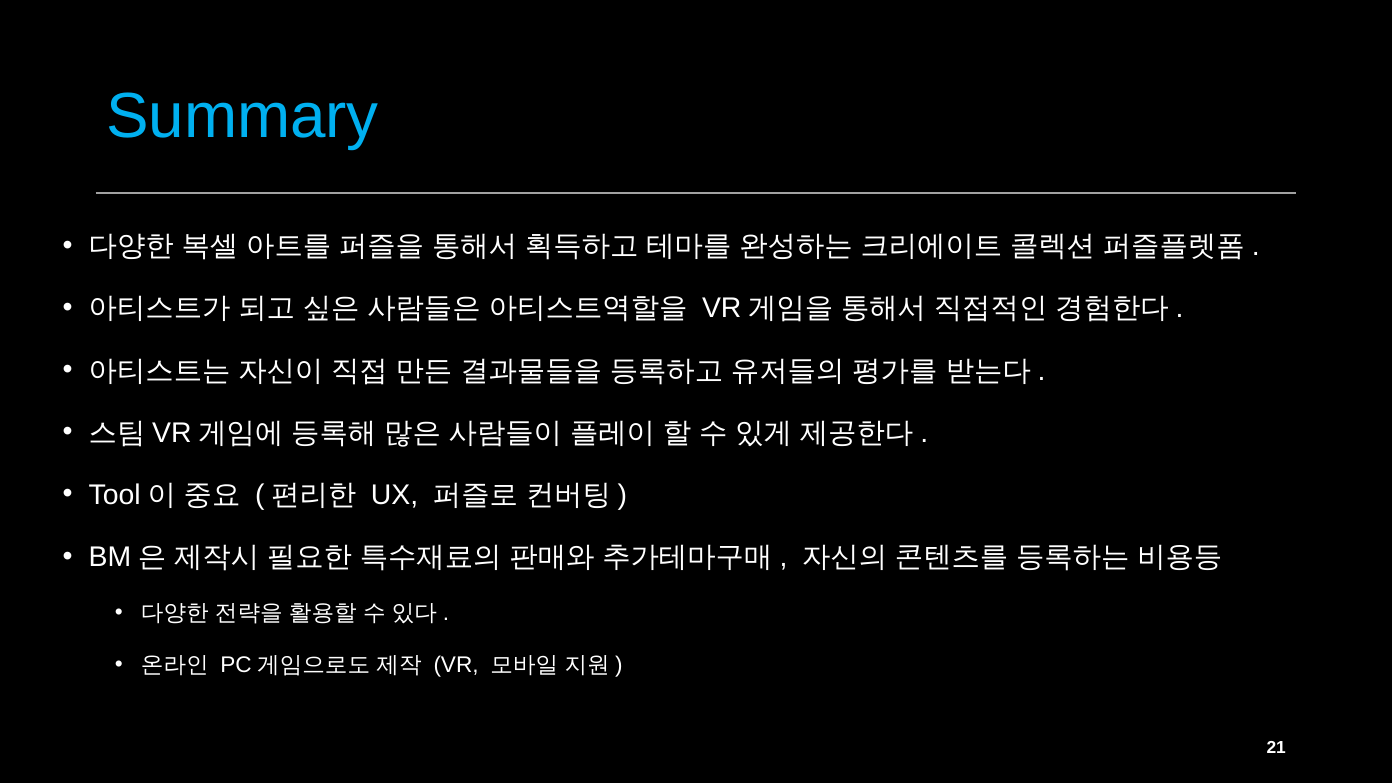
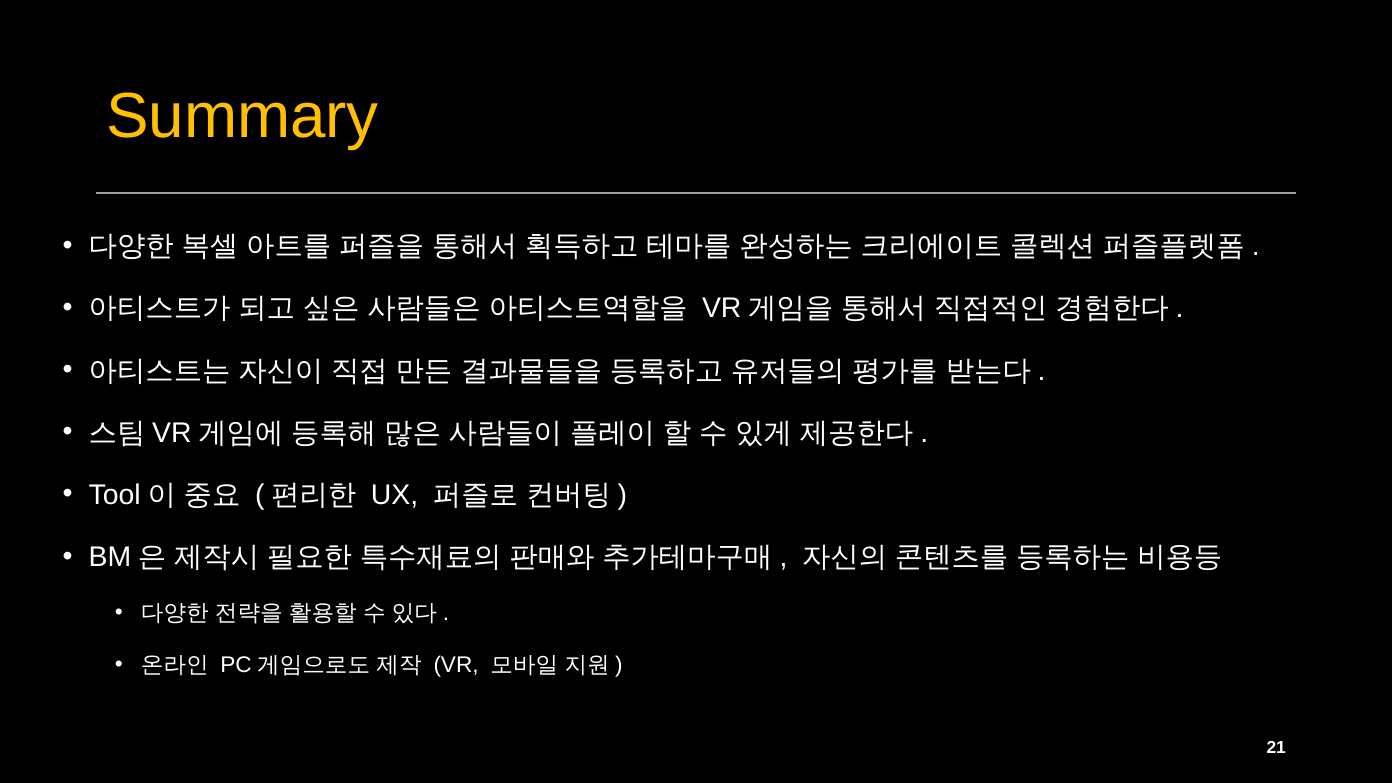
Summary colour: light blue -> yellow
